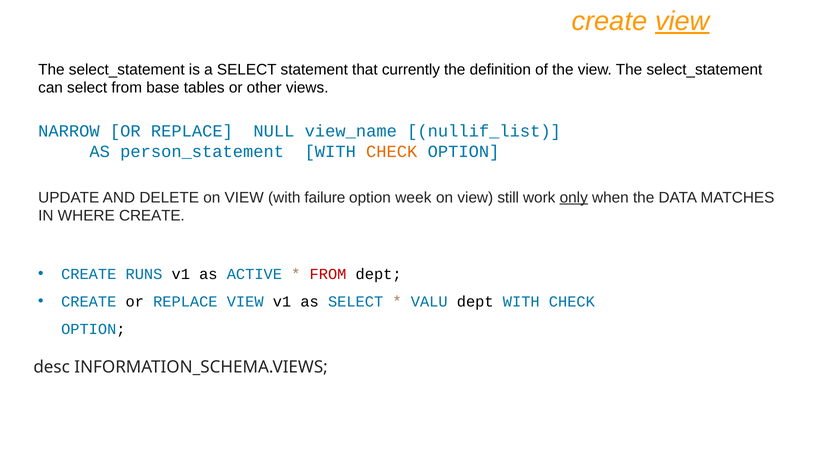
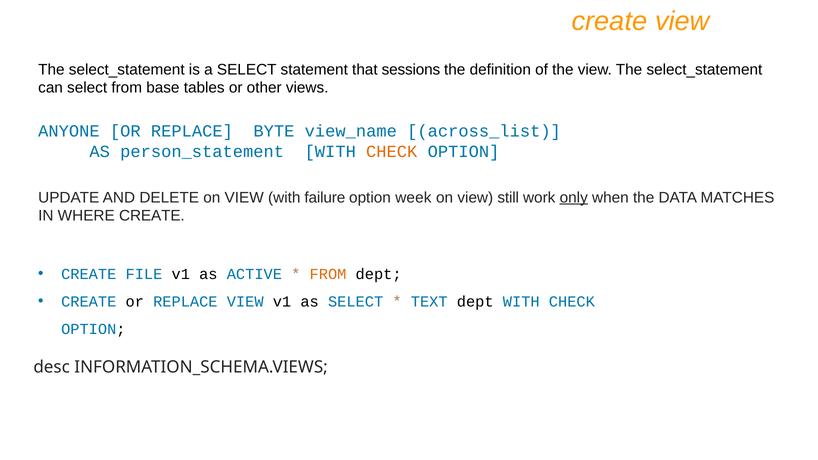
view at (682, 21) underline: present -> none
currently: currently -> sessions
NARROW: NARROW -> ANYONE
NULL: NULL -> BYTE
nullif_list: nullif_list -> across_list
RUNS: RUNS -> FILE
FROM at (328, 274) colour: red -> orange
VALU: VALU -> TEXT
